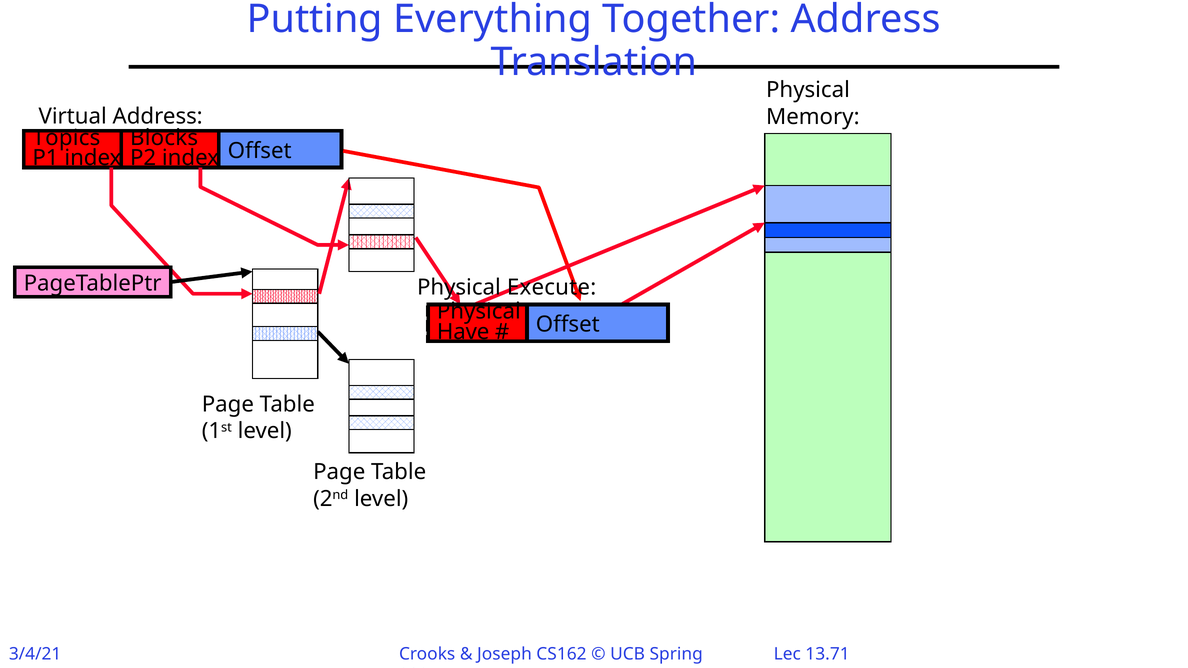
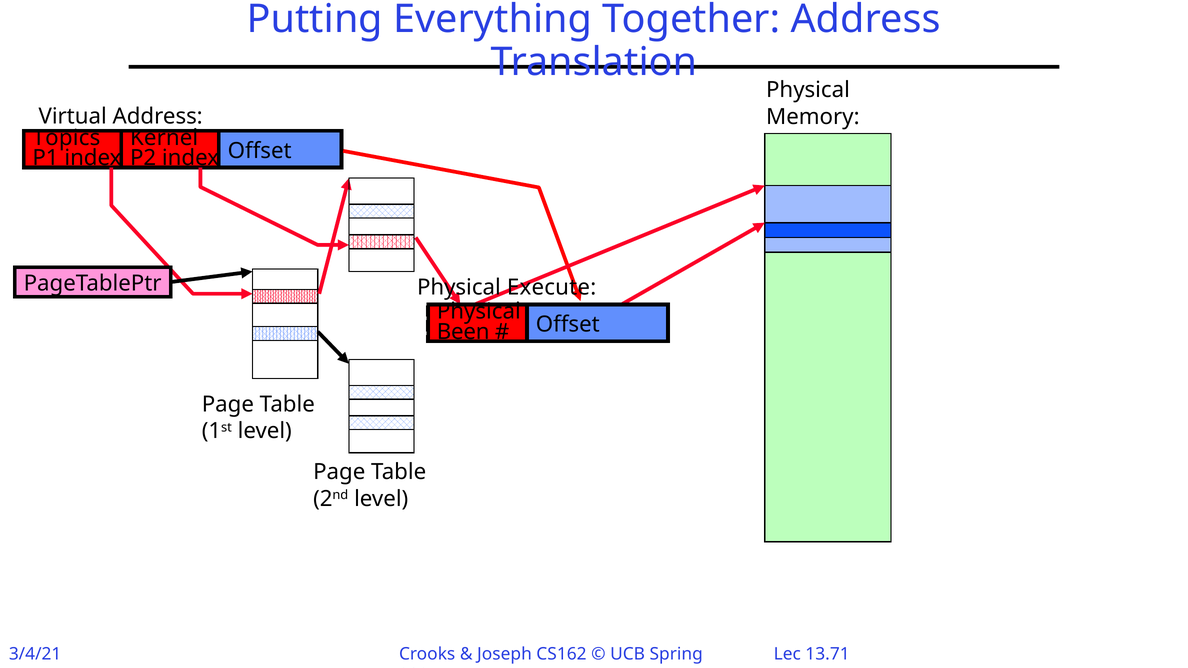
Blocks: Blocks -> Kernel
Have: Have -> Been
